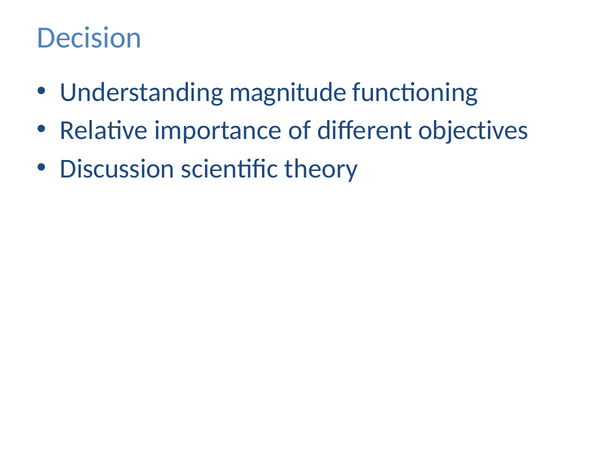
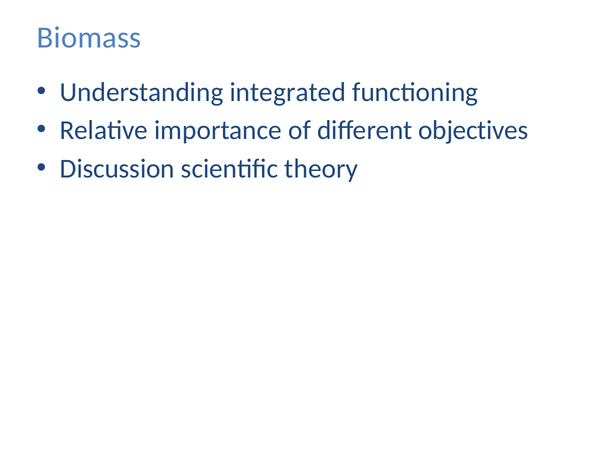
Decision: Decision -> Biomass
magnitude: magnitude -> integrated
